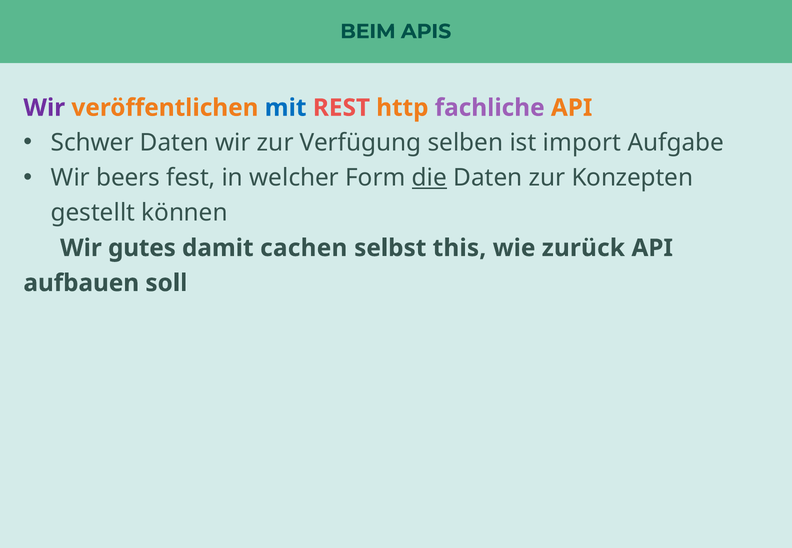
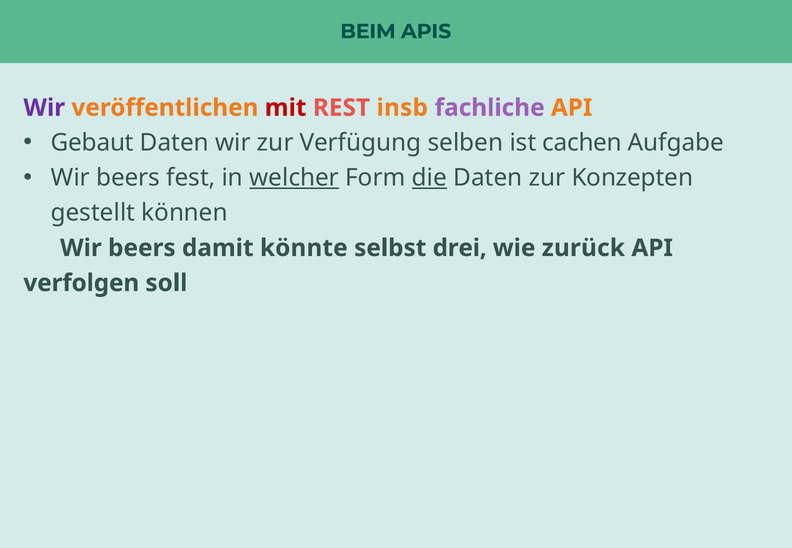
mit colour: blue -> red
http: http -> insb
Schwer: Schwer -> Gebaut
import: import -> cachen
welcher underline: none -> present
gutes at (142, 248): gutes -> beers
cachen: cachen -> könnte
this: this -> drei
aufbauen: aufbauen -> verfolgen
